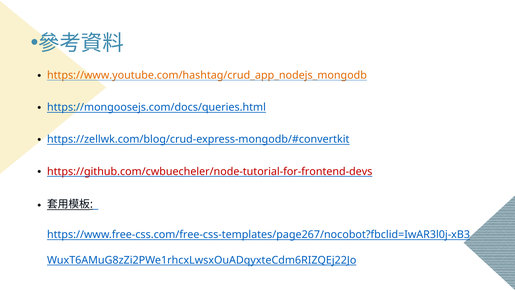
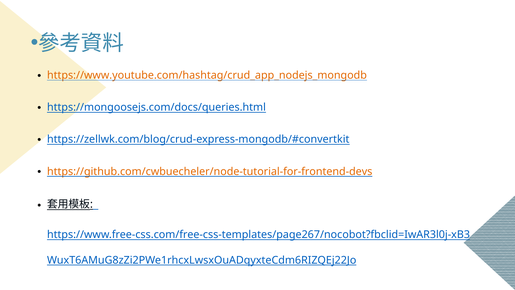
https://github.com/cwbuecheler/node-tutorial-for-frontend-devs colour: red -> orange
